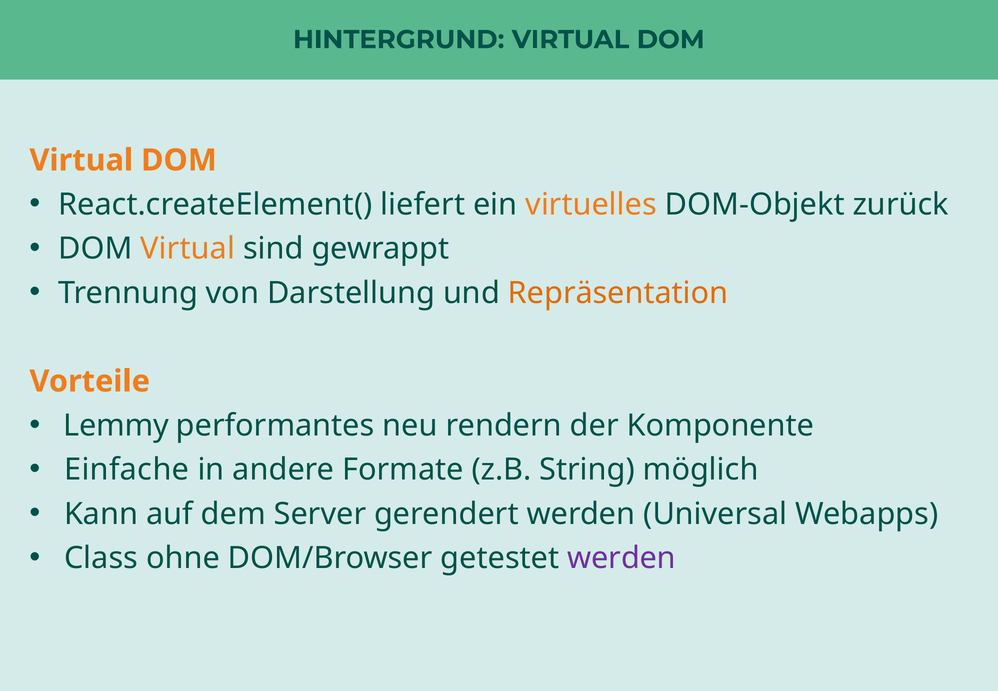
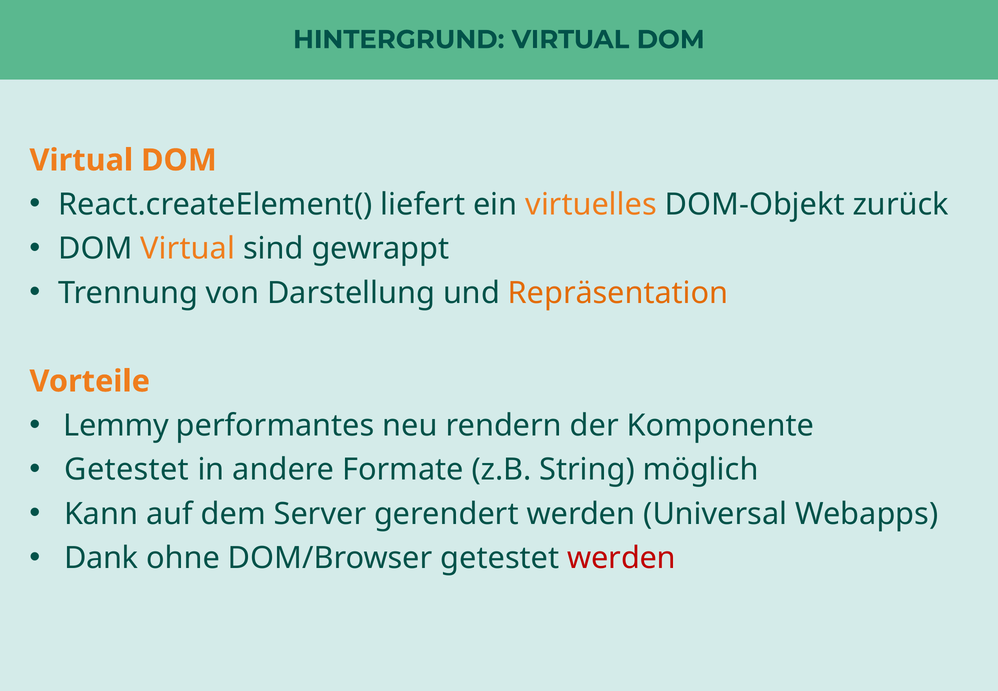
Einfache at (127, 470): Einfache -> Getestet
Class: Class -> Dank
werden at (622, 558) colour: purple -> red
